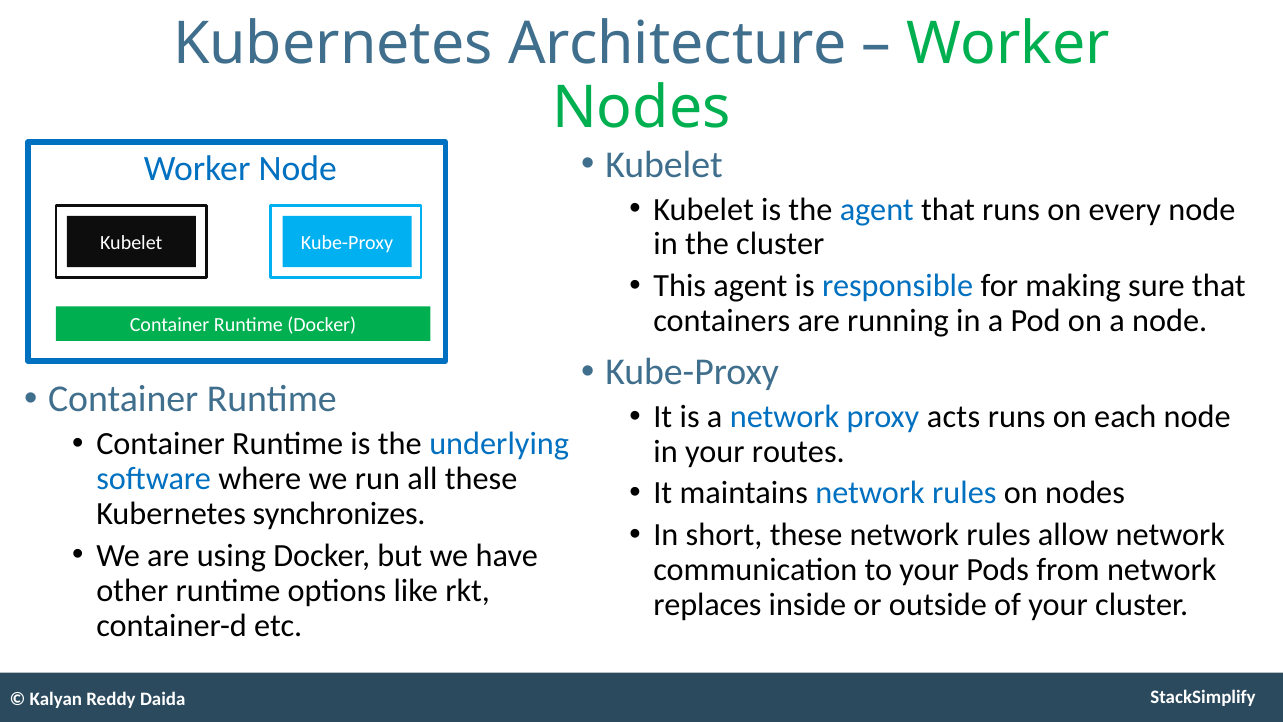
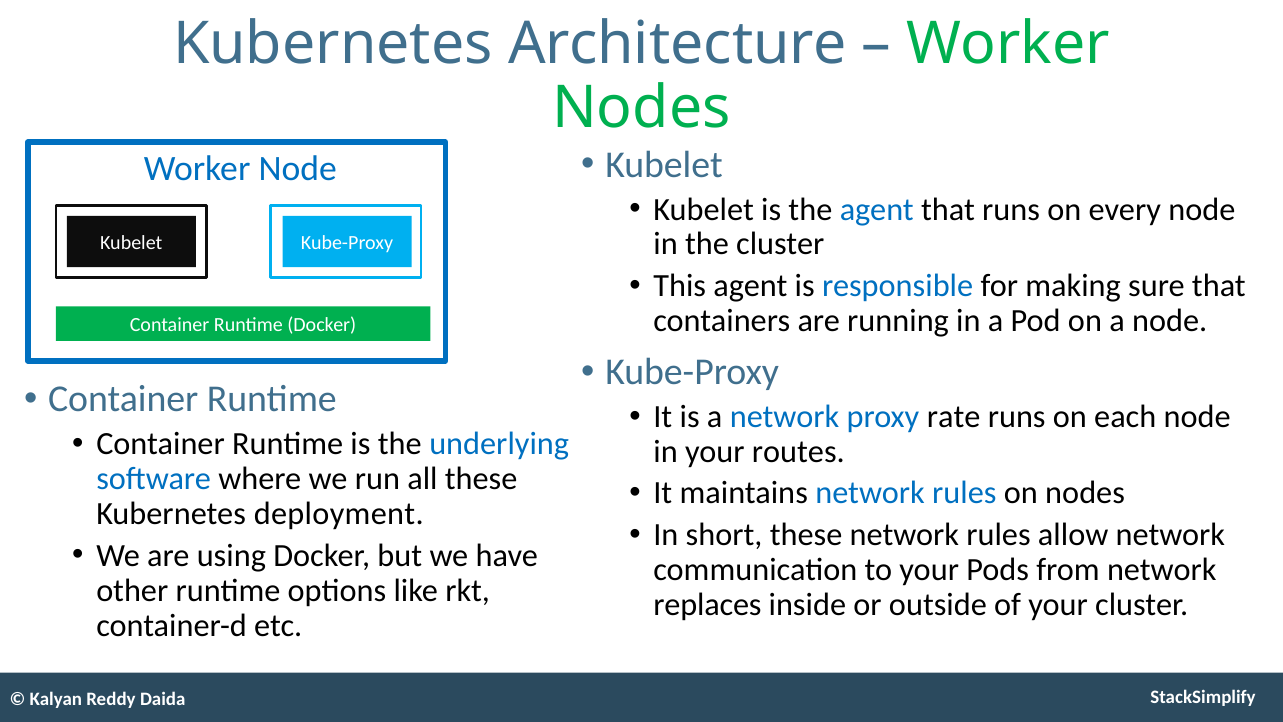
acts: acts -> rate
synchronizes: synchronizes -> deployment
